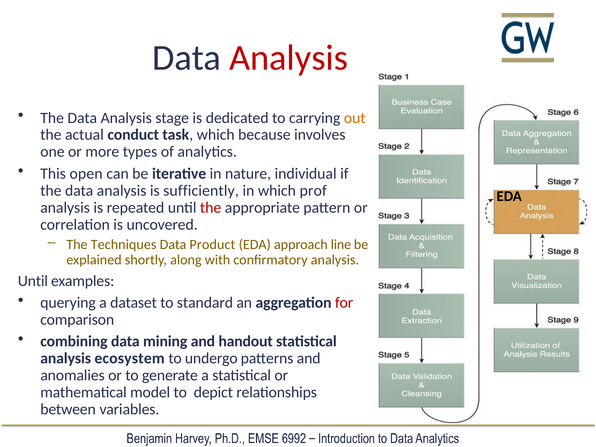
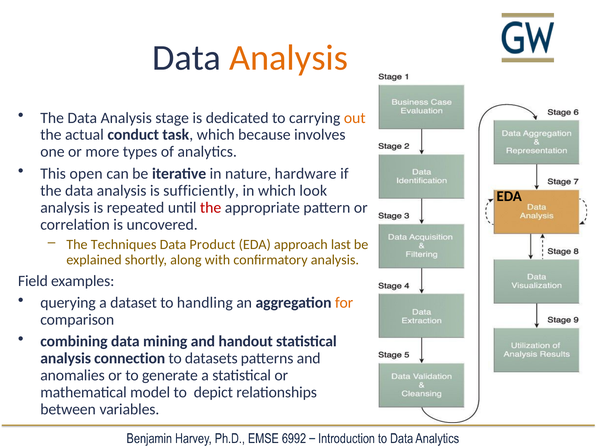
Analysis at (289, 58) colour: red -> orange
individual: individual -> hardware
prof: prof -> look
line: line -> last
Until at (33, 281): Until -> Field
standard: standard -> handling
for colour: red -> orange
ecosystem: ecosystem -> connection
undergo: undergo -> datasets
